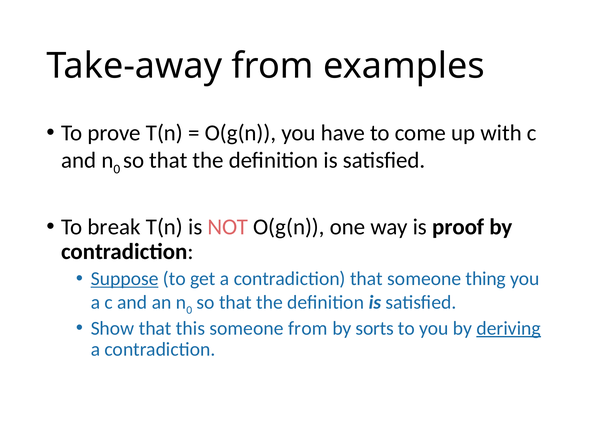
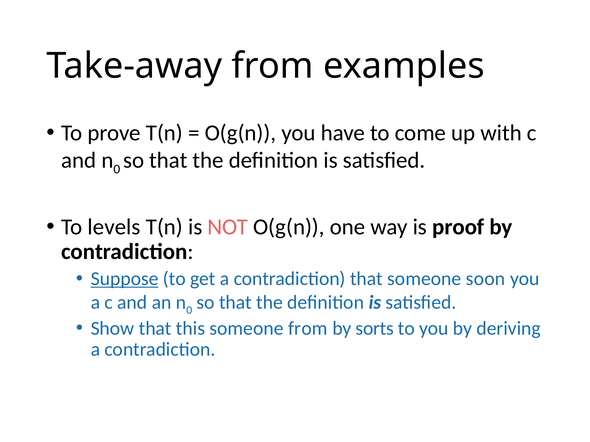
break: break -> levels
thing: thing -> soon
deriving underline: present -> none
